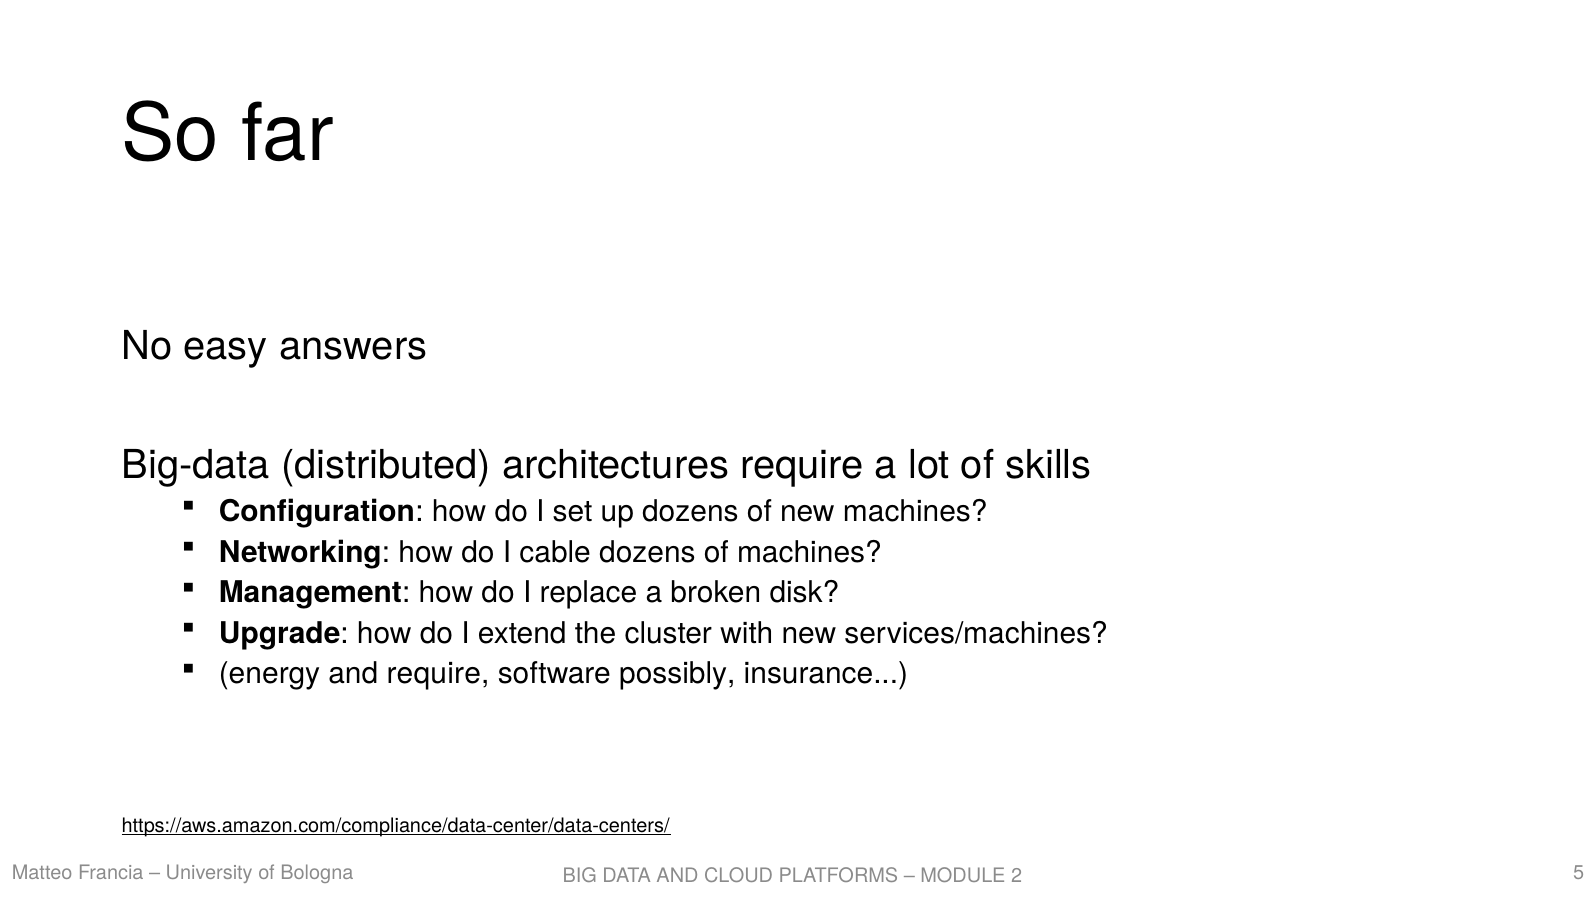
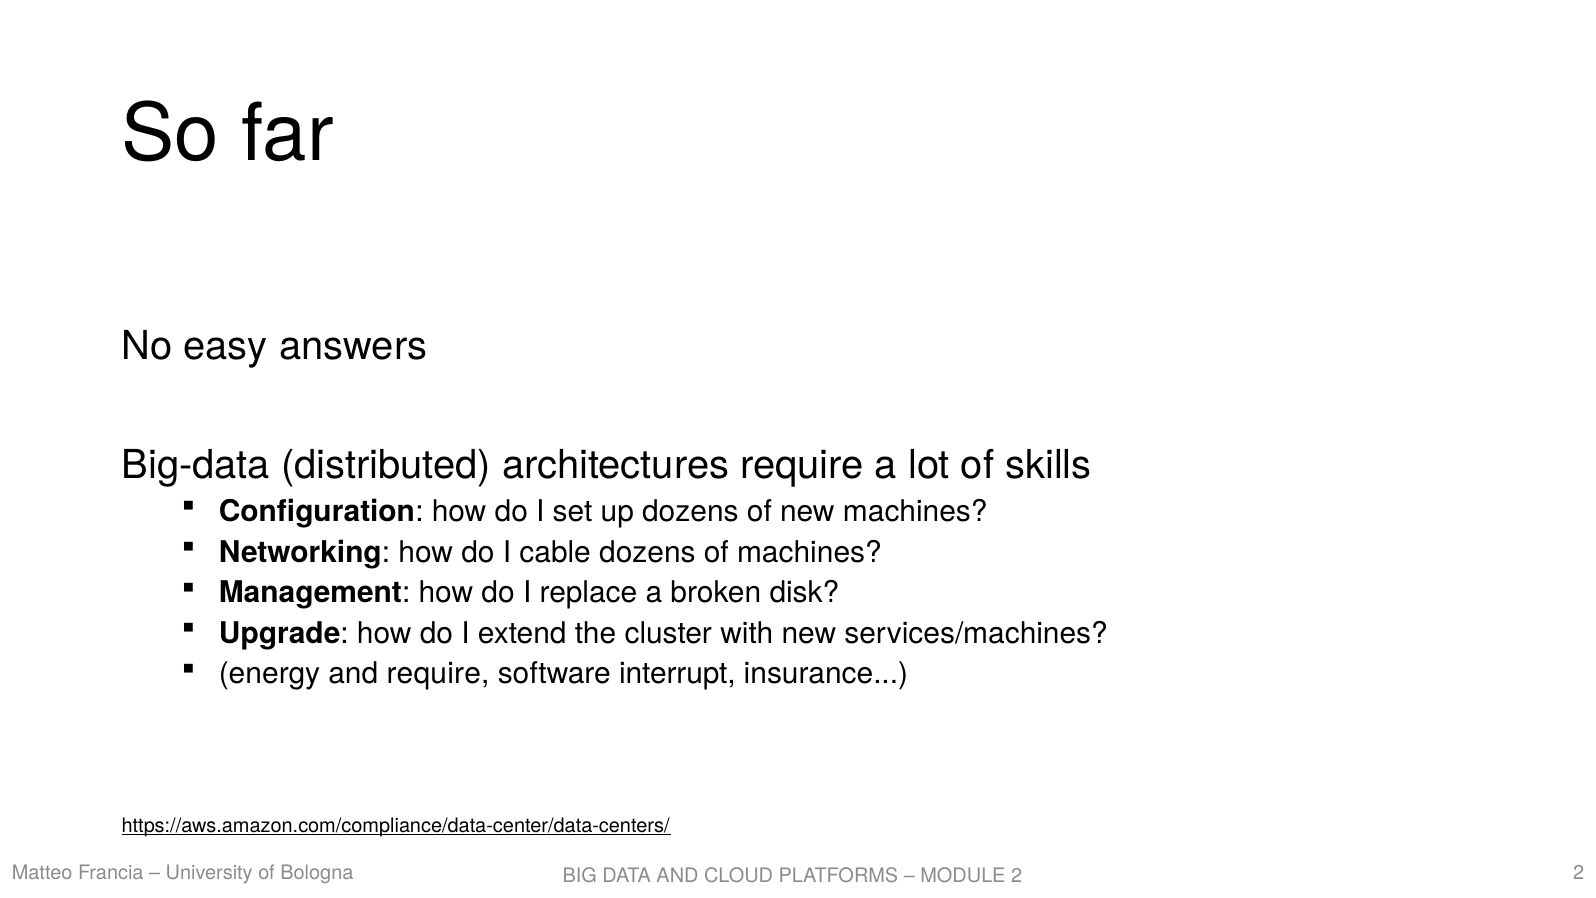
possibly: possibly -> interrupt
Bologna 5: 5 -> 2
